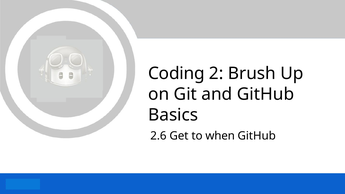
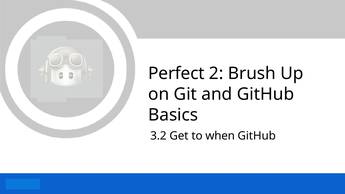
Coding: Coding -> Perfect
2.6: 2.6 -> 3.2
